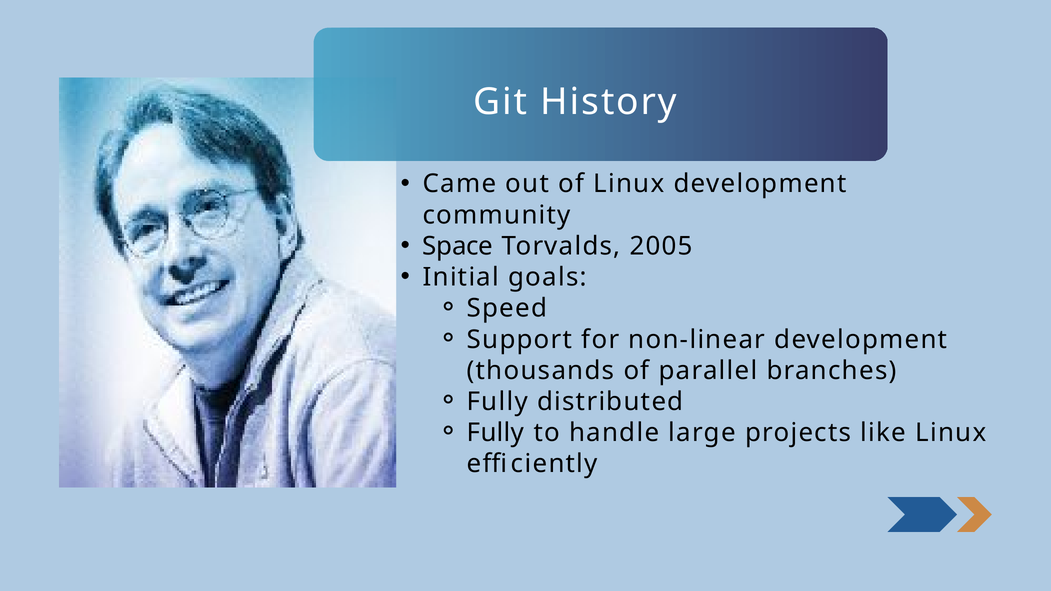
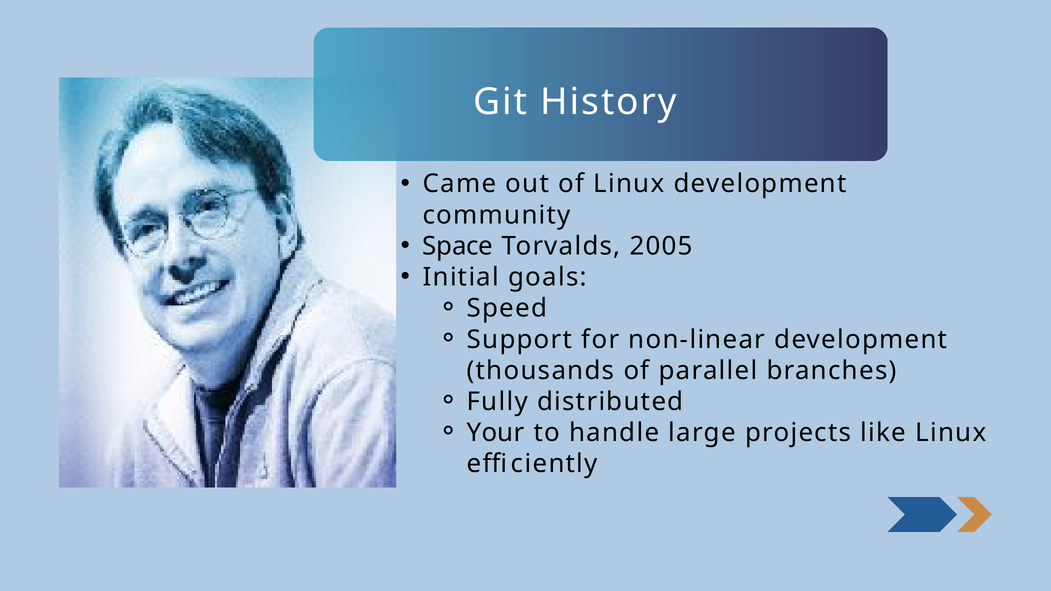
Fully at (495, 433): Fully -> Your
